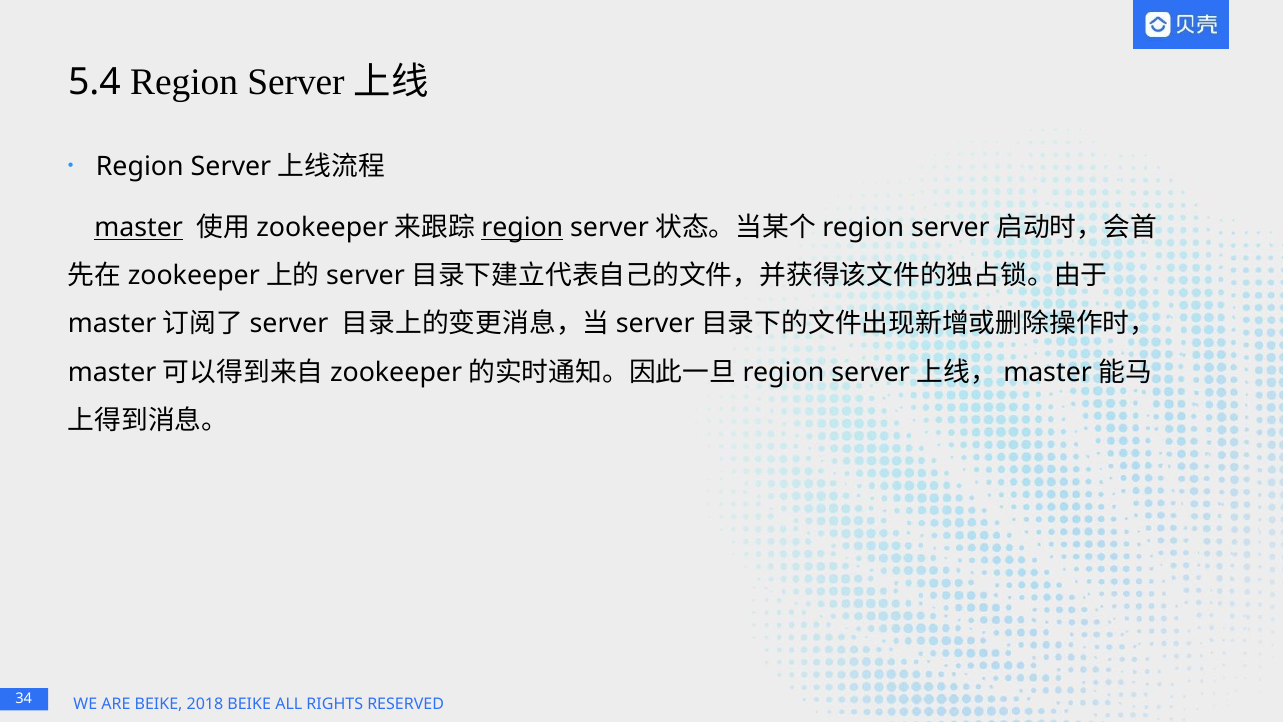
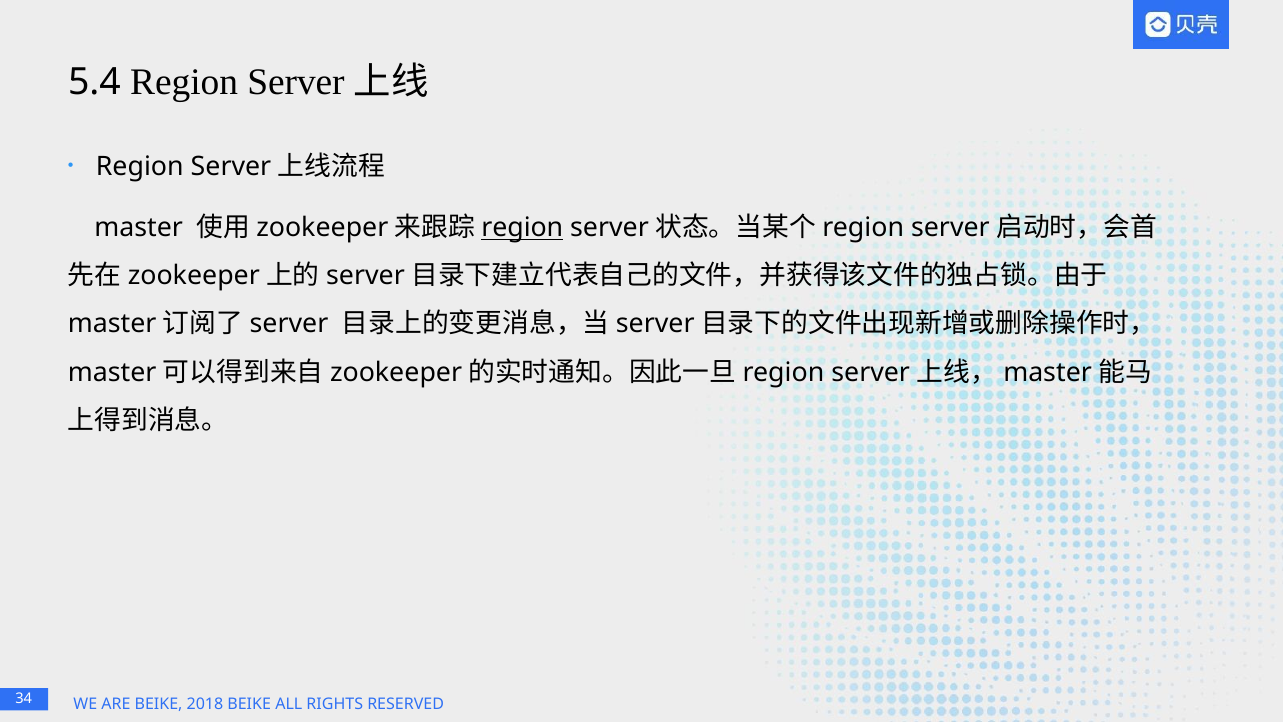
master at (139, 228) underline: present -> none
